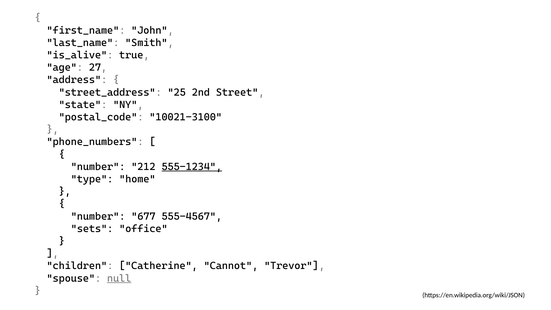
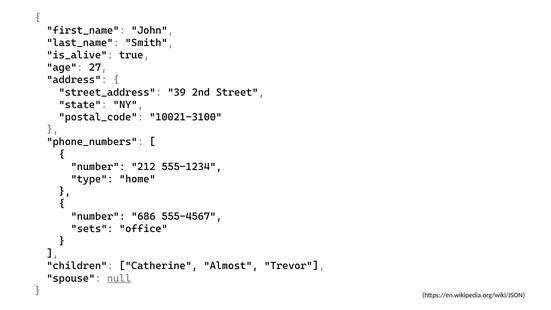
25: 25 -> 39
555-1234 underline: present -> none
677: 677 -> 686
Cannot: Cannot -> Almost
